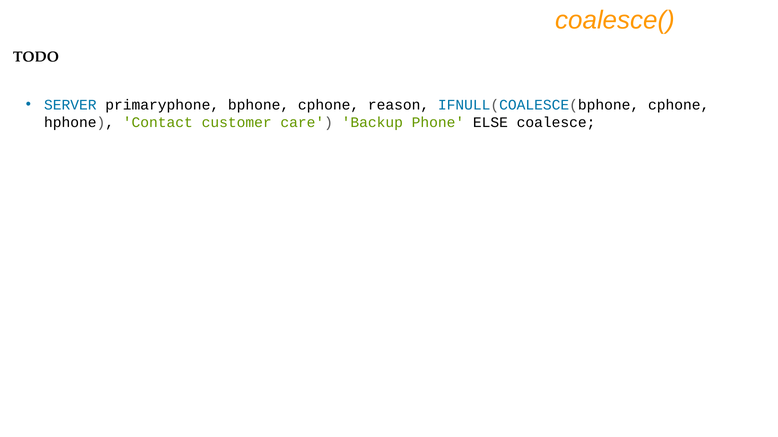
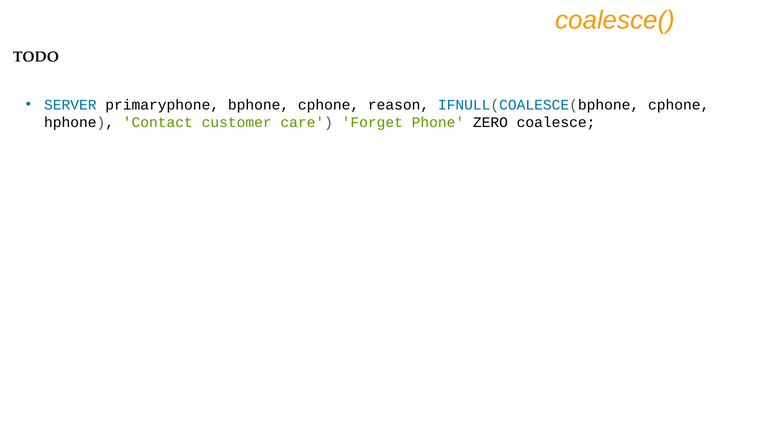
Backup: Backup -> Forget
ELSE: ELSE -> ZERO
